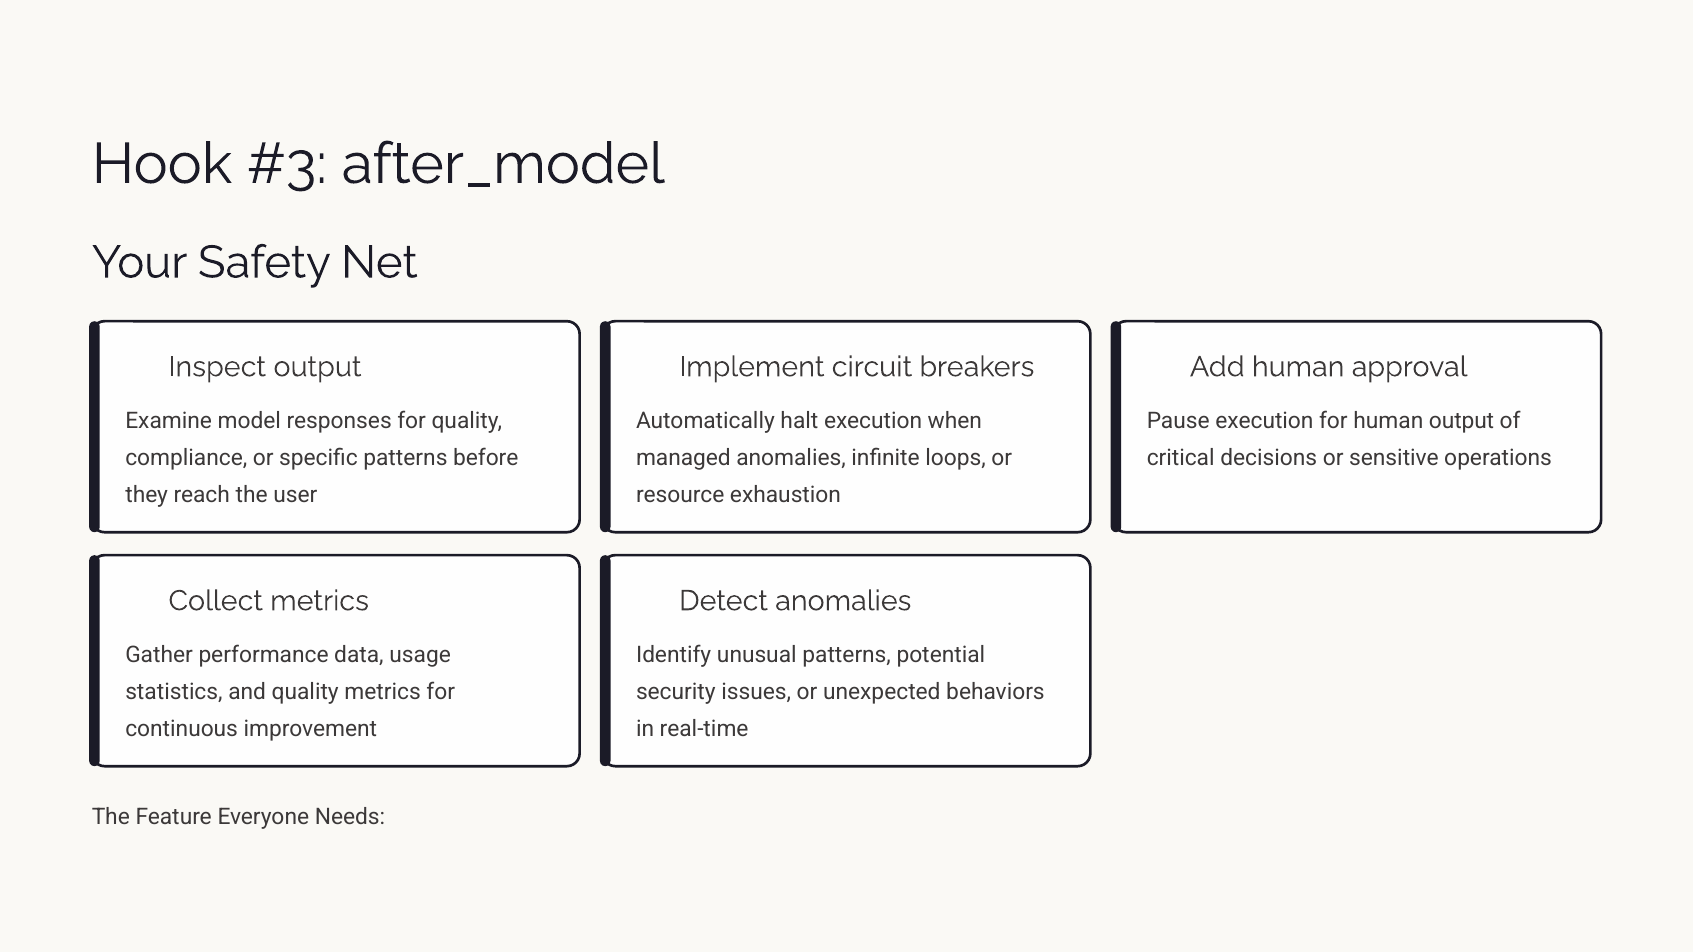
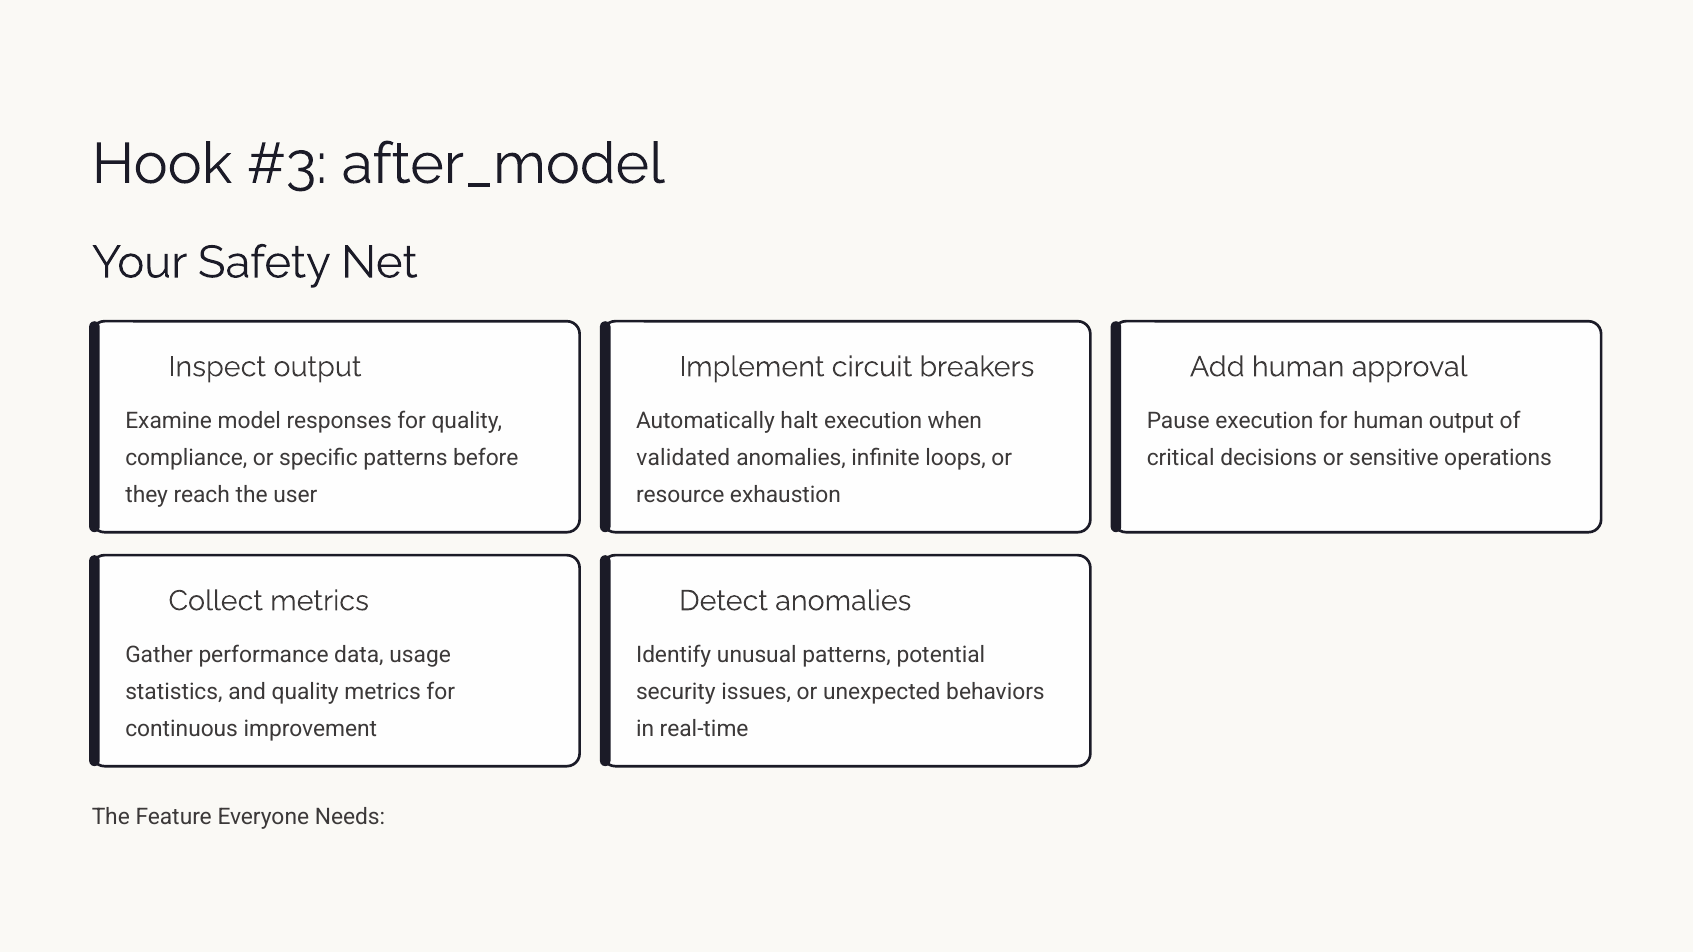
managed: managed -> validated
